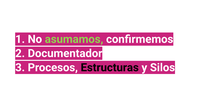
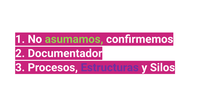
Estructuras colour: black -> purple
